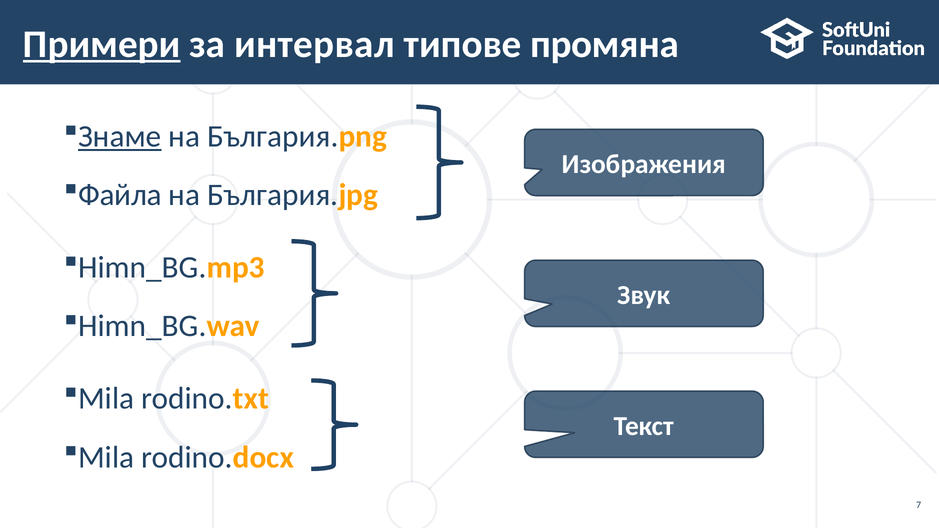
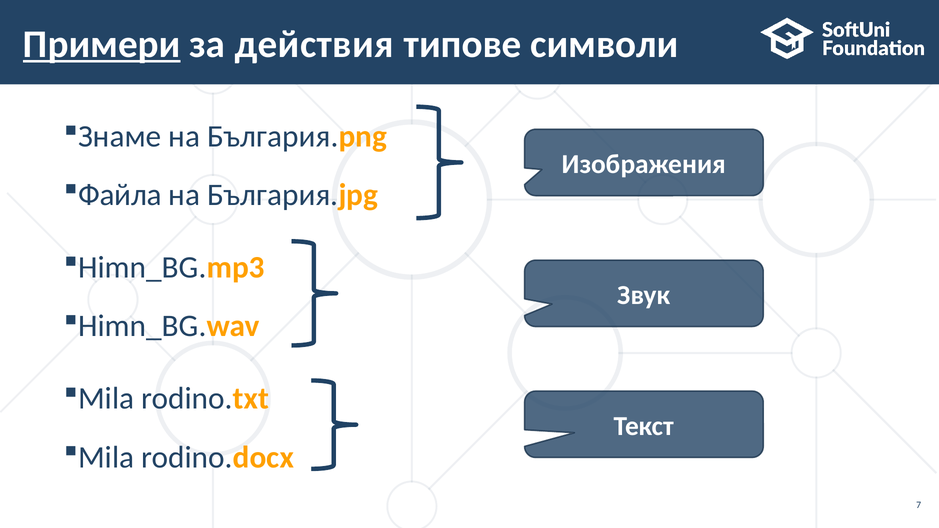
интервал: интервал -> действия
промяна: промяна -> символи
Знаме underline: present -> none
